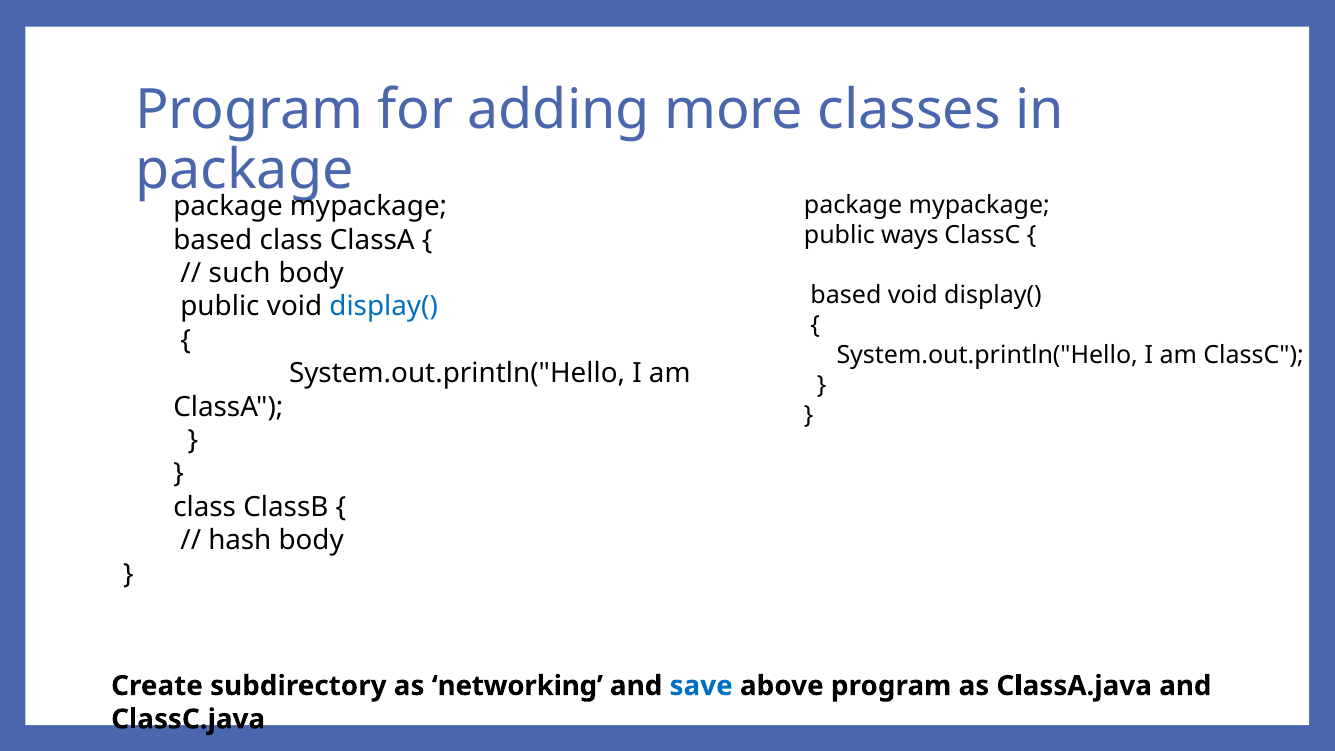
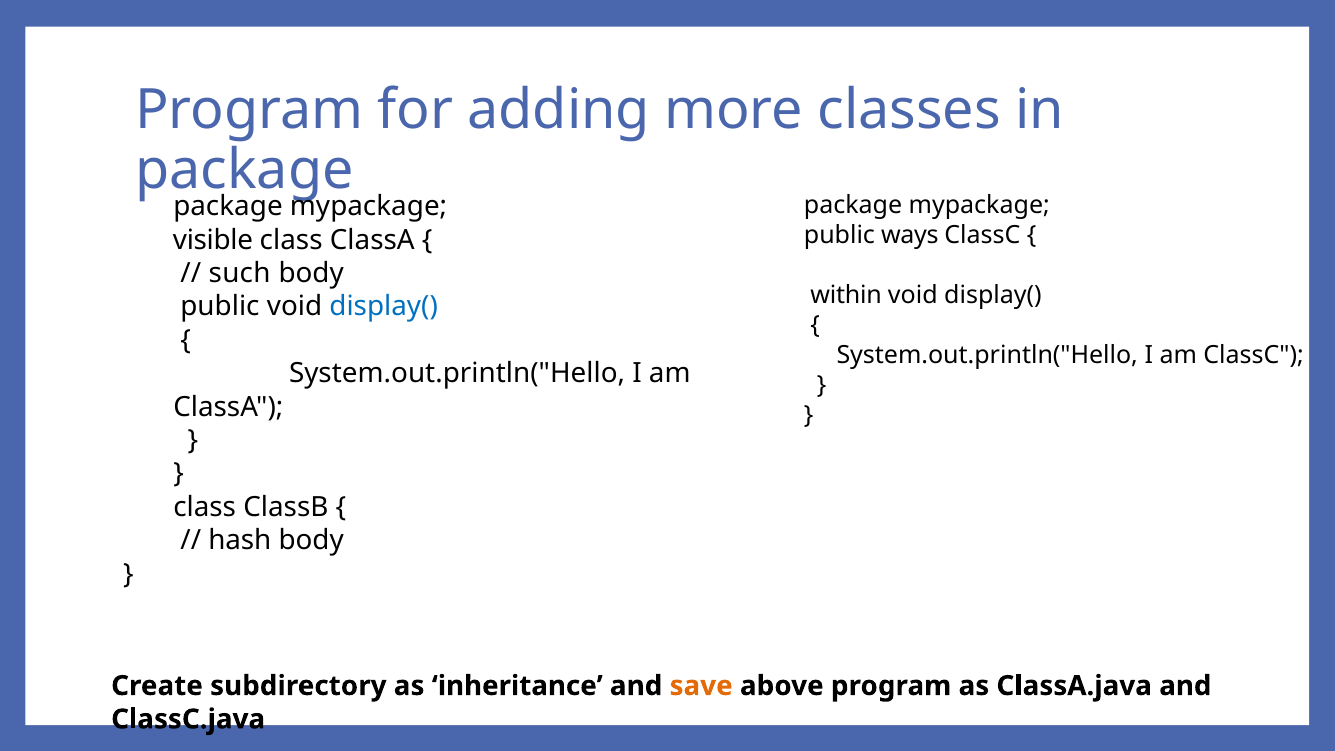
based at (213, 240): based -> visible
based at (846, 295): based -> within
networking: networking -> inheritance
save colour: blue -> orange
